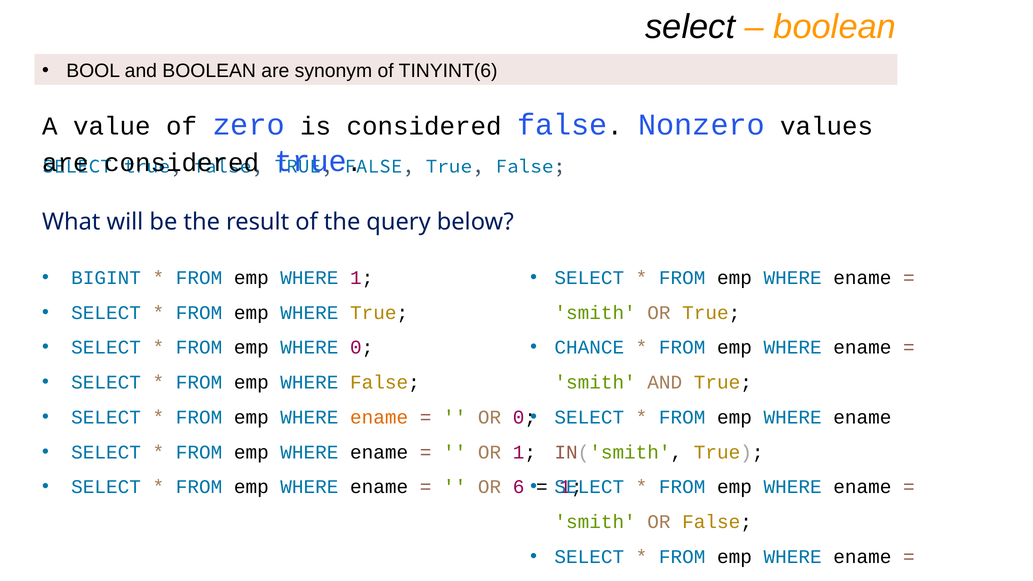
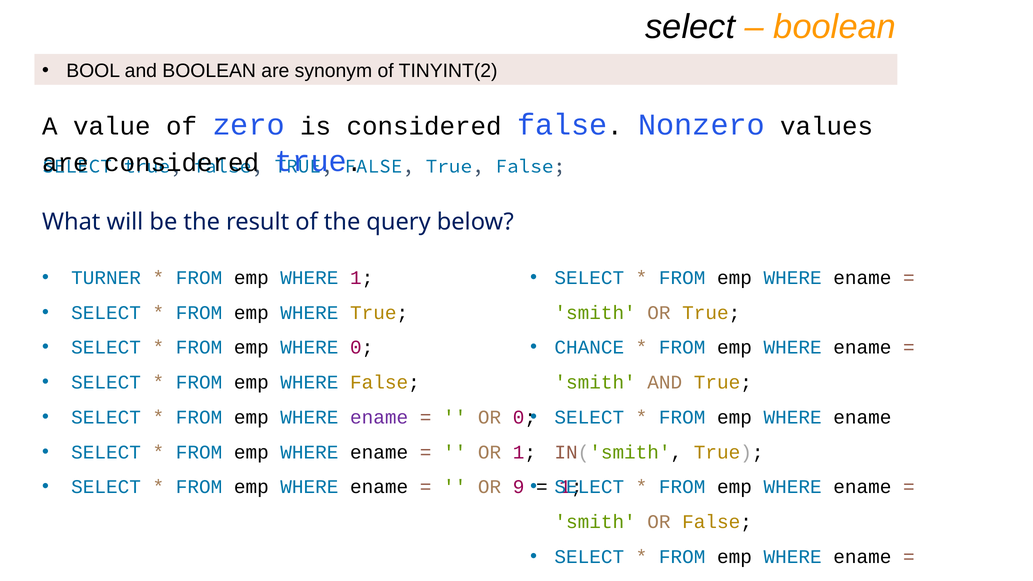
TINYINT(6: TINYINT(6 -> TINYINT(2
BIGINT: BIGINT -> TURNER
ename at (379, 417) colour: orange -> purple
6: 6 -> 9
